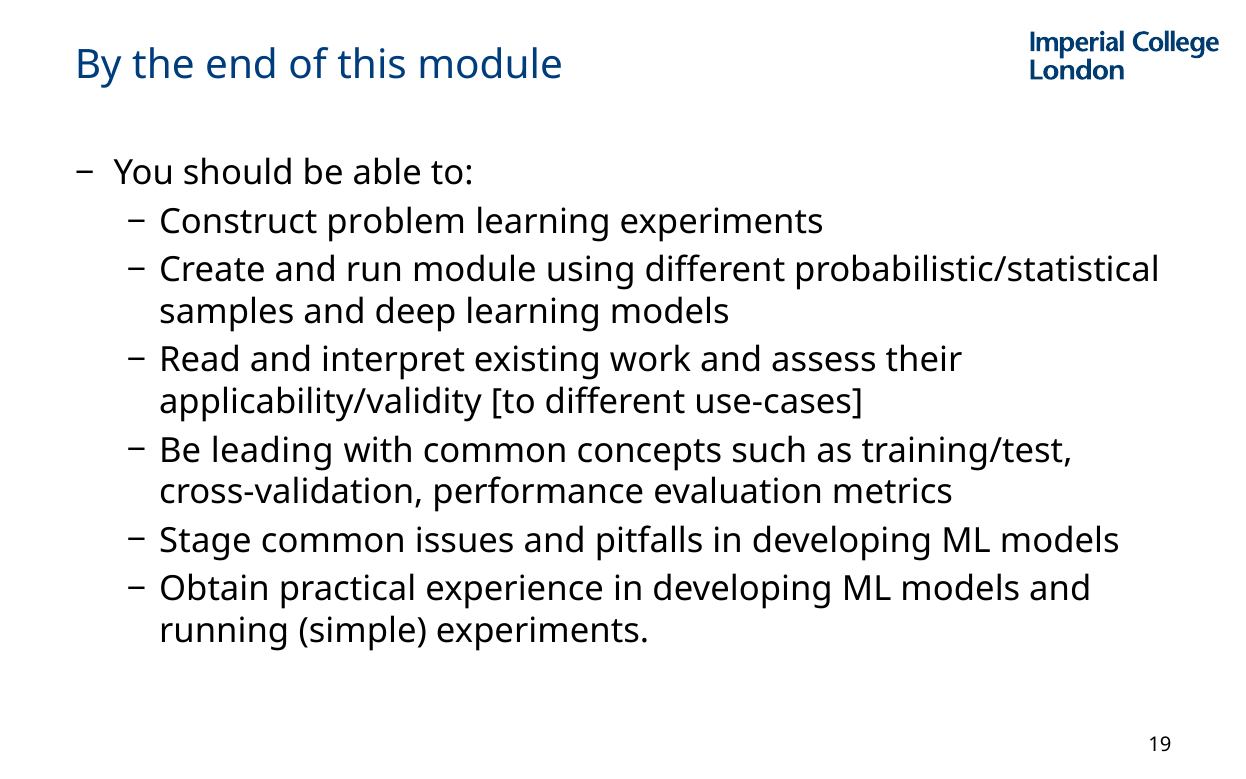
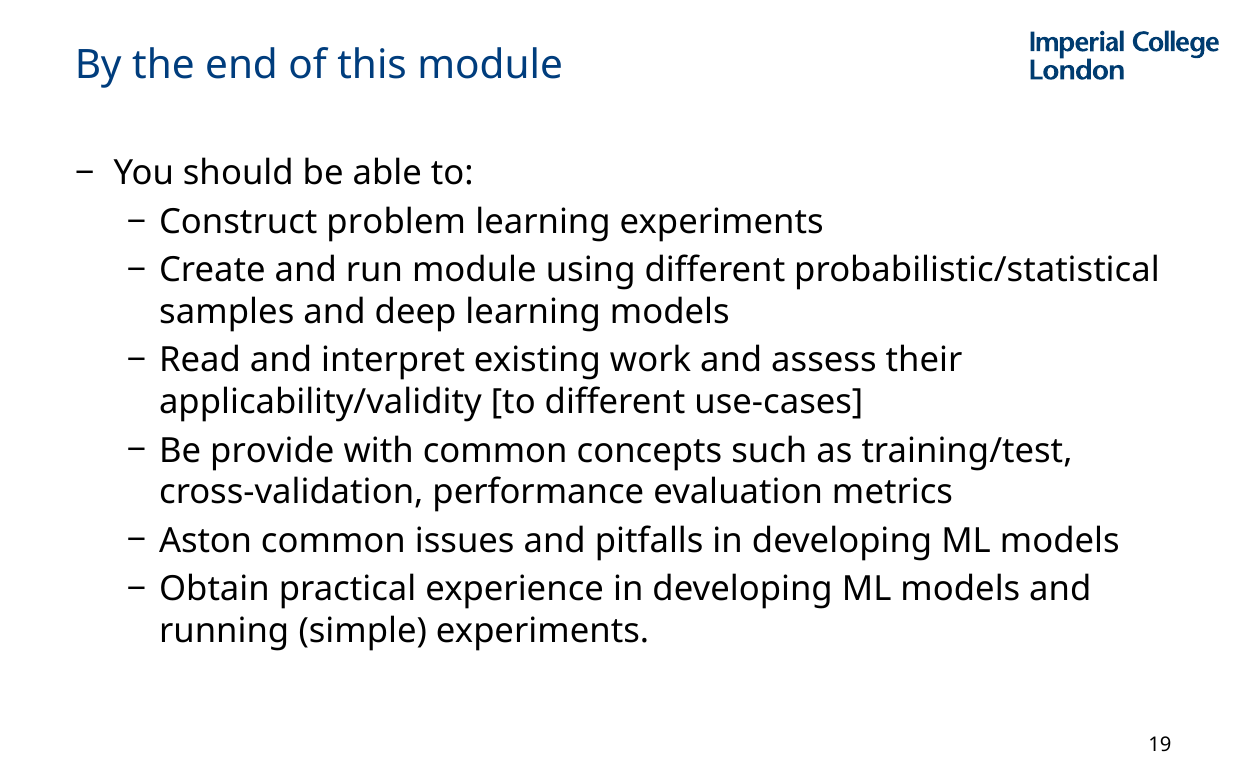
leading: leading -> provide
Stage: Stage -> Aston
